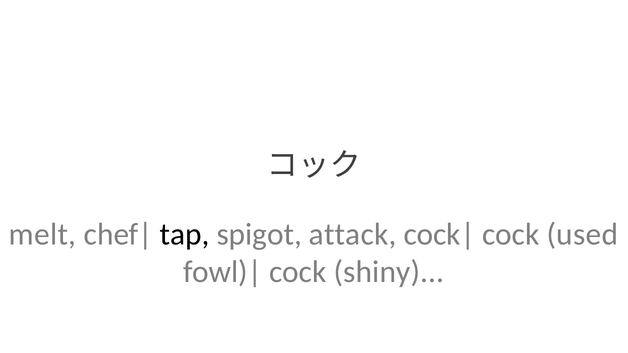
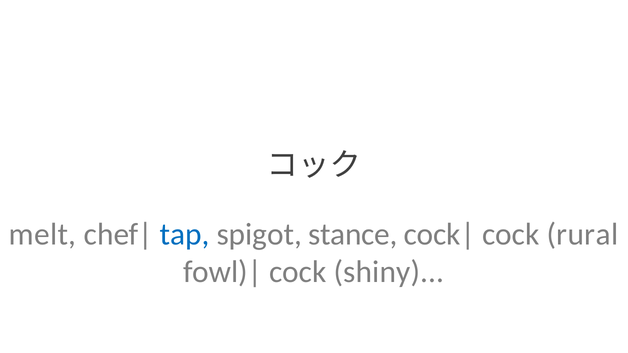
tap colour: black -> blue
attack: attack -> stance
used: used -> rural
